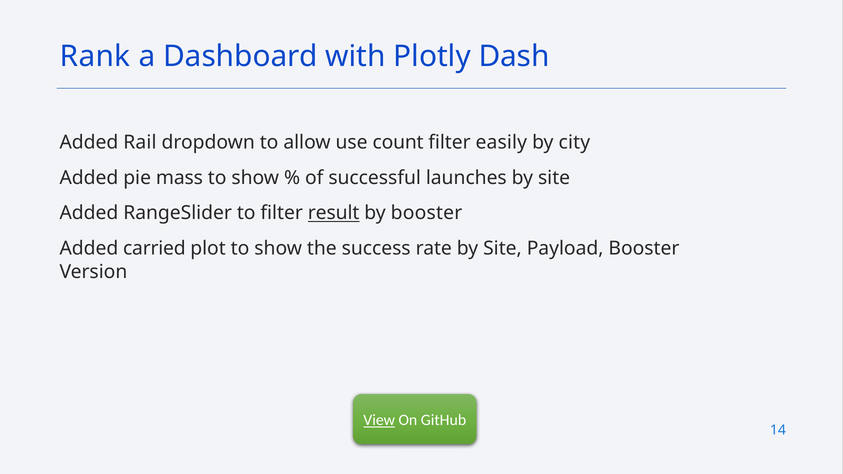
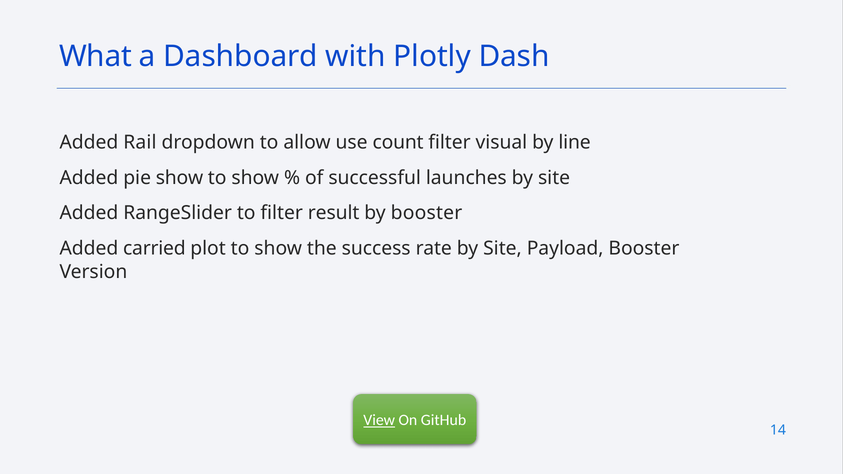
Rank: Rank -> What
easily: easily -> visual
city: city -> line
pie mass: mass -> show
result underline: present -> none
